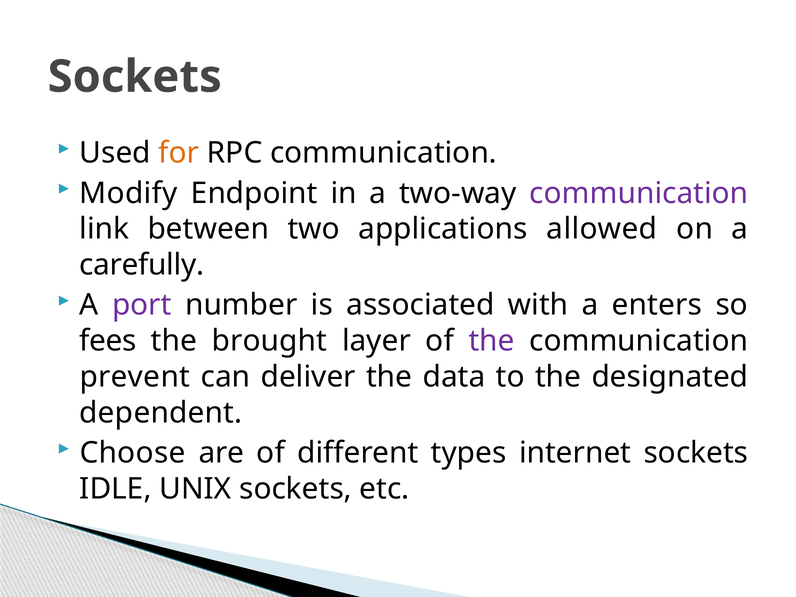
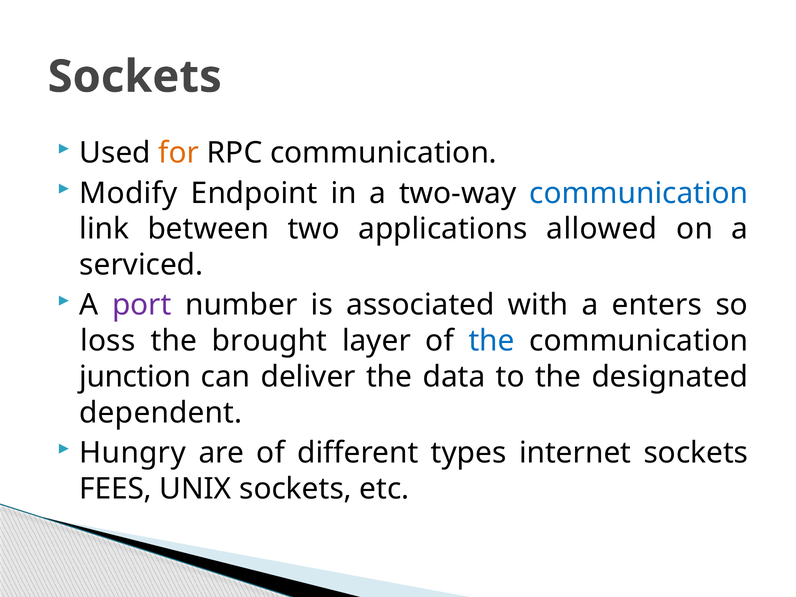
communication at (639, 193) colour: purple -> blue
carefully: carefully -> serviced
fees: fees -> loss
the at (492, 341) colour: purple -> blue
prevent: prevent -> junction
Choose: Choose -> Hungry
IDLE: IDLE -> FEES
